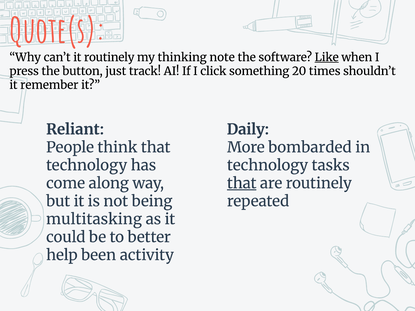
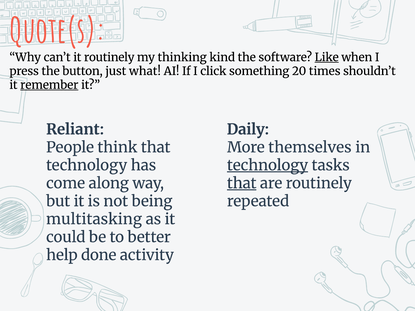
note: note -> kind
track: track -> what
remember underline: none -> present
bombarded: bombarded -> themselves
technology at (268, 166) underline: none -> present
been: been -> done
